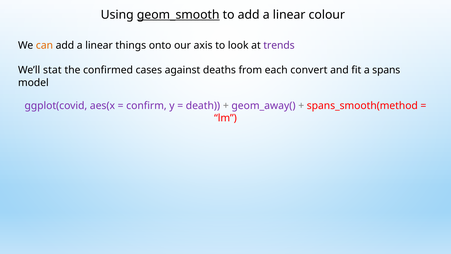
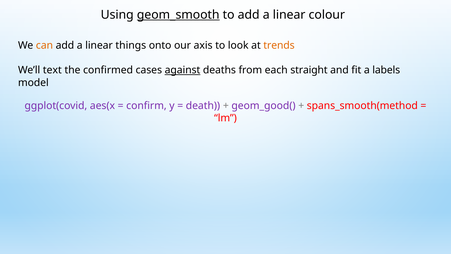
trends colour: purple -> orange
stat: stat -> text
against underline: none -> present
convert: convert -> straight
spans: spans -> labels
geom_away(: geom_away( -> geom_good(
